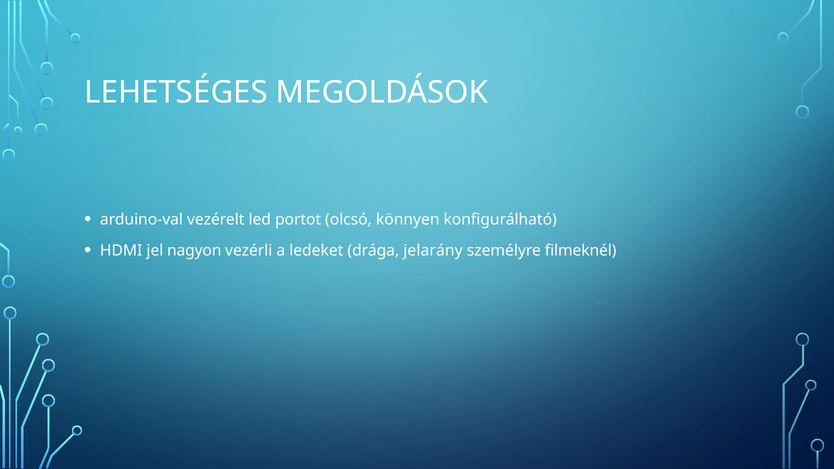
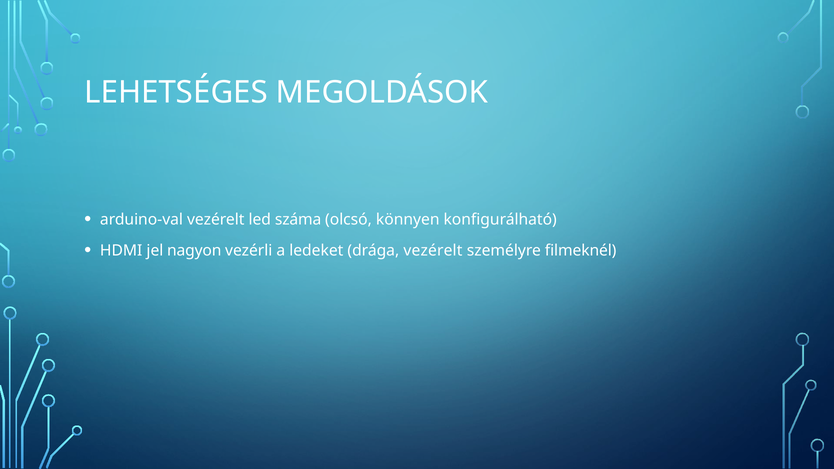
portot: portot -> száma
drága jelarány: jelarány -> vezérelt
